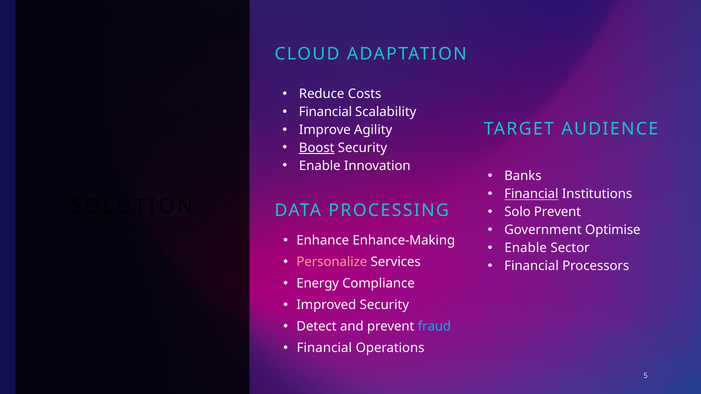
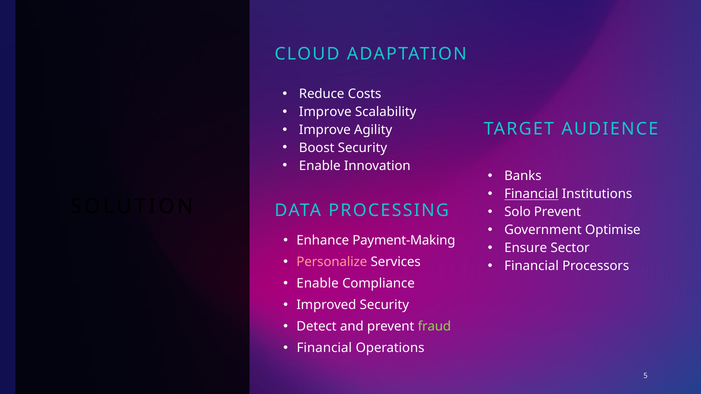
Financial at (325, 112): Financial -> Improve
Boost underline: present -> none
Enhance-Making: Enhance-Making -> Payment-Making
Enable at (526, 248): Enable -> Ensure
Energy at (318, 284): Energy -> Enable
fraud colour: light blue -> light green
